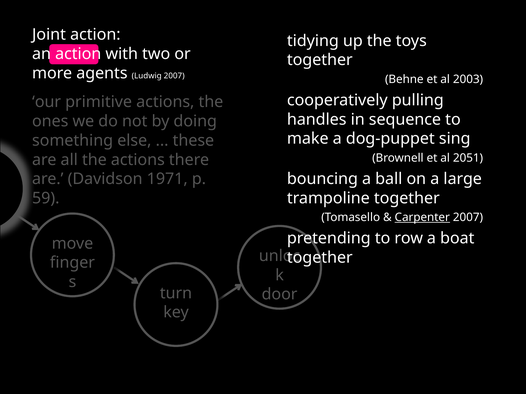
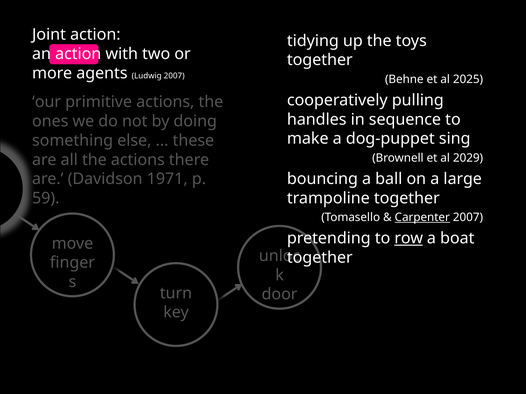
2003: 2003 -> 2025
2051: 2051 -> 2029
row underline: none -> present
